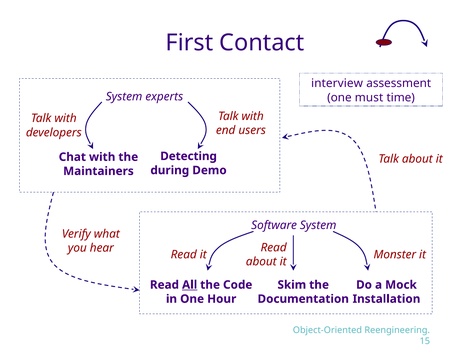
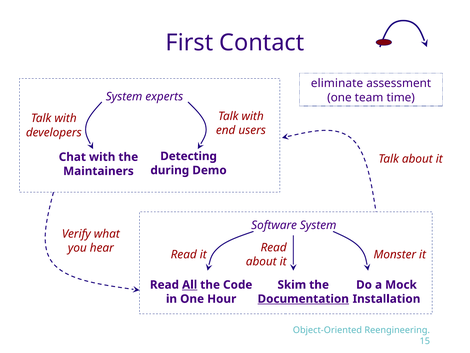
interview: interview -> eliminate
must: must -> team
Documentation underline: none -> present
